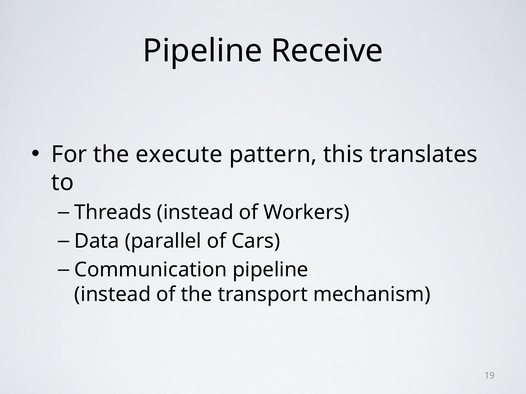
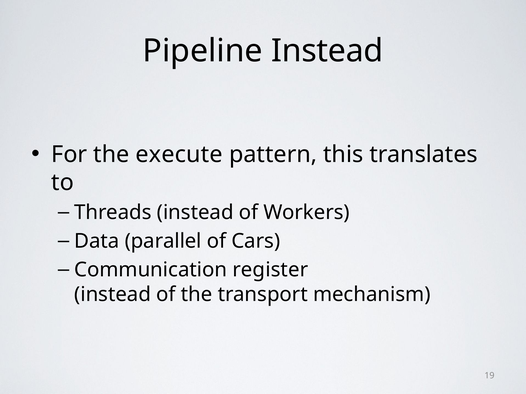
Pipeline Receive: Receive -> Instead
Communication pipeline: pipeline -> register
